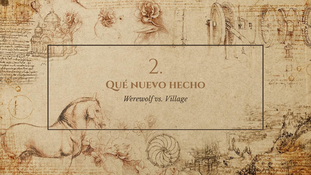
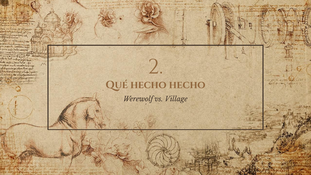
Qué nuevo: nuevo -> hecho
